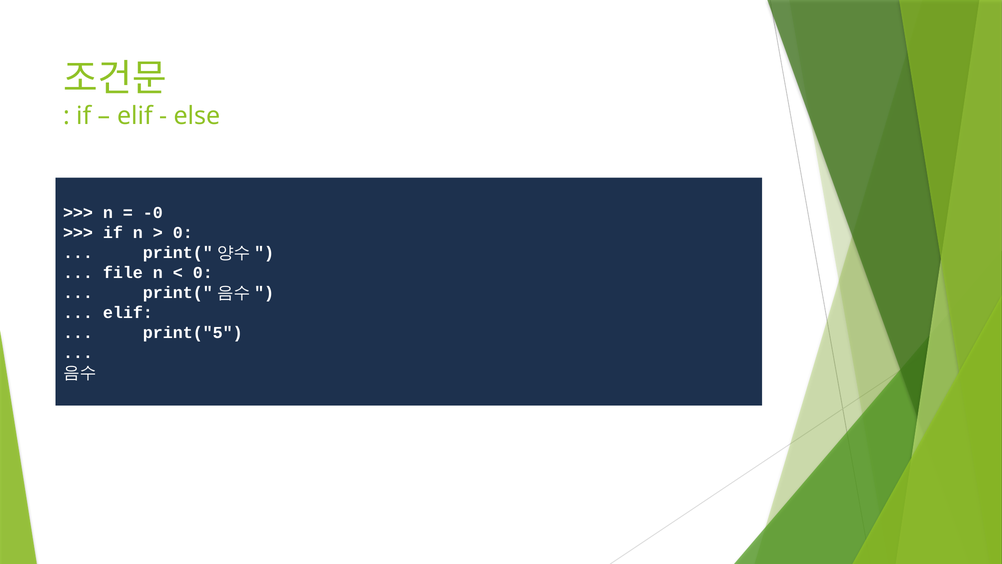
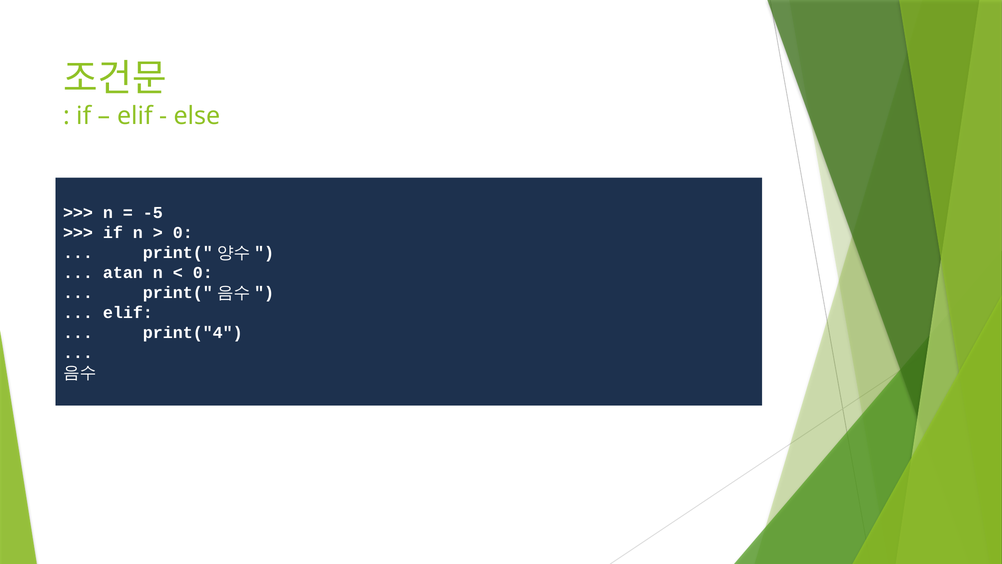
-0: -0 -> -5
file: file -> atan
print("5: print("5 -> print("4
